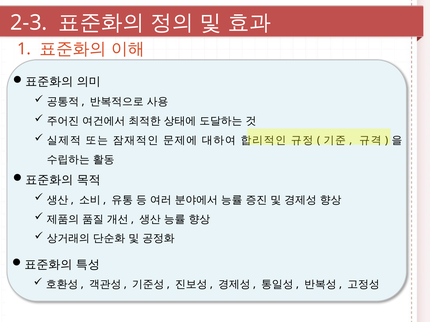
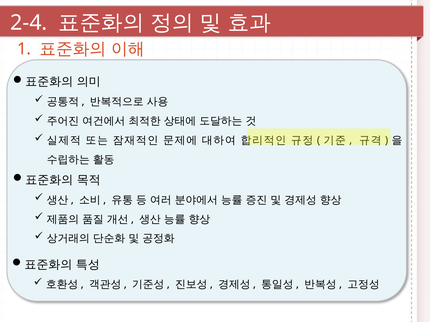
2-3: 2-3 -> 2-4
